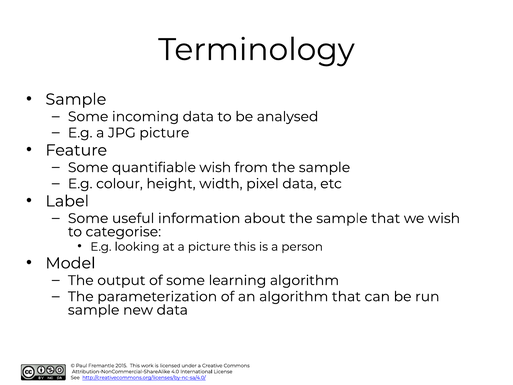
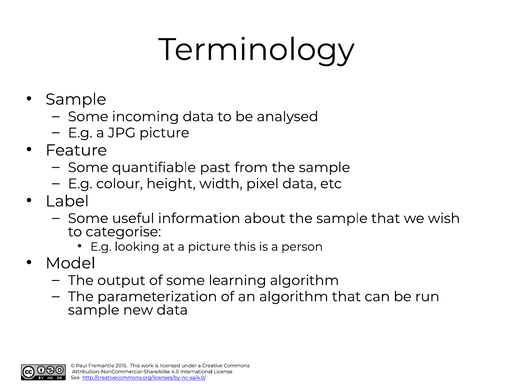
quantifiable wish: wish -> past
